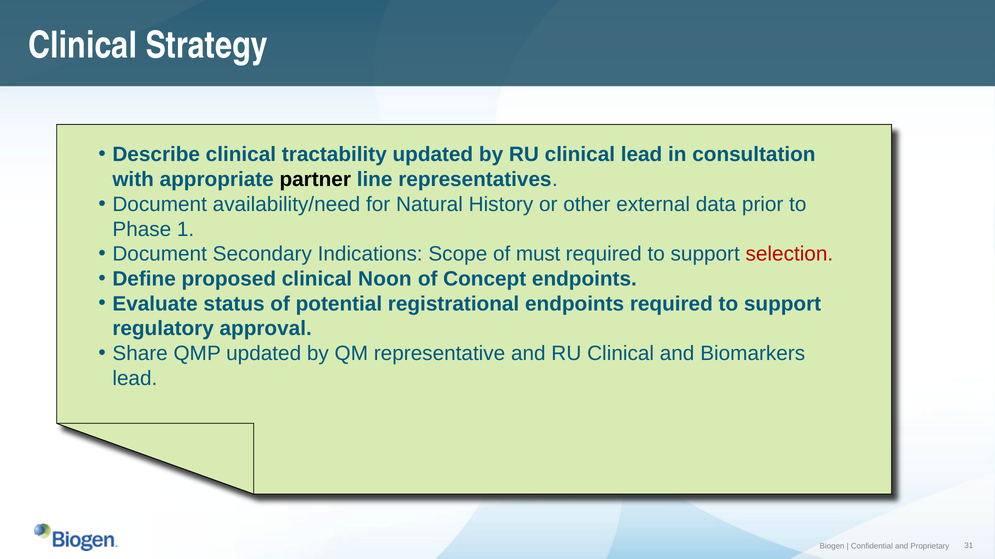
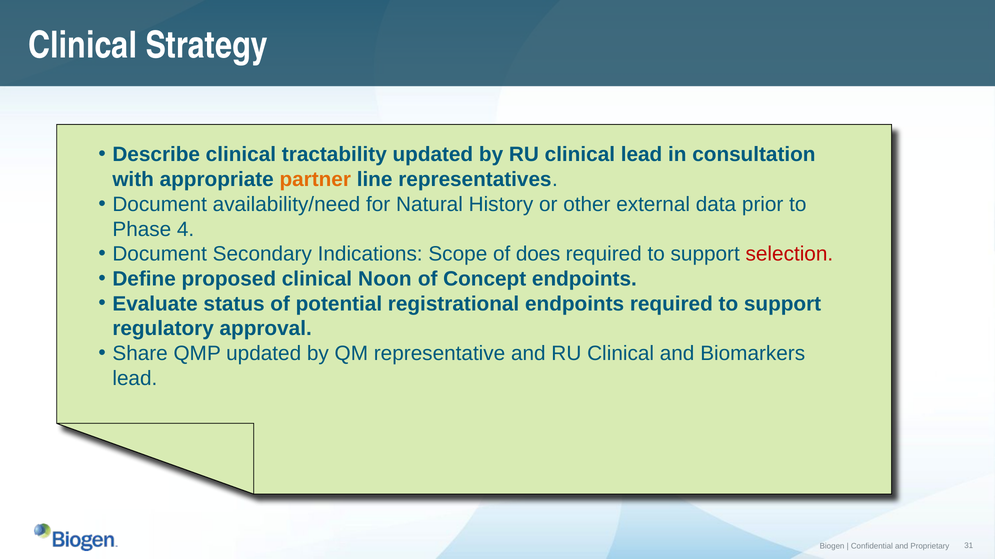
partner colour: black -> orange
1: 1 -> 4
must: must -> does
